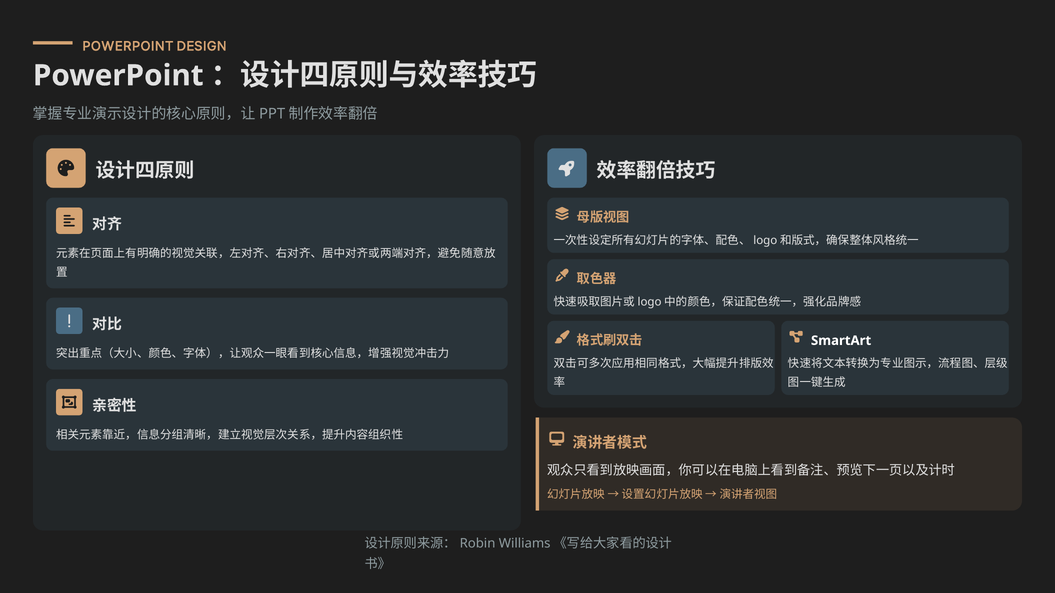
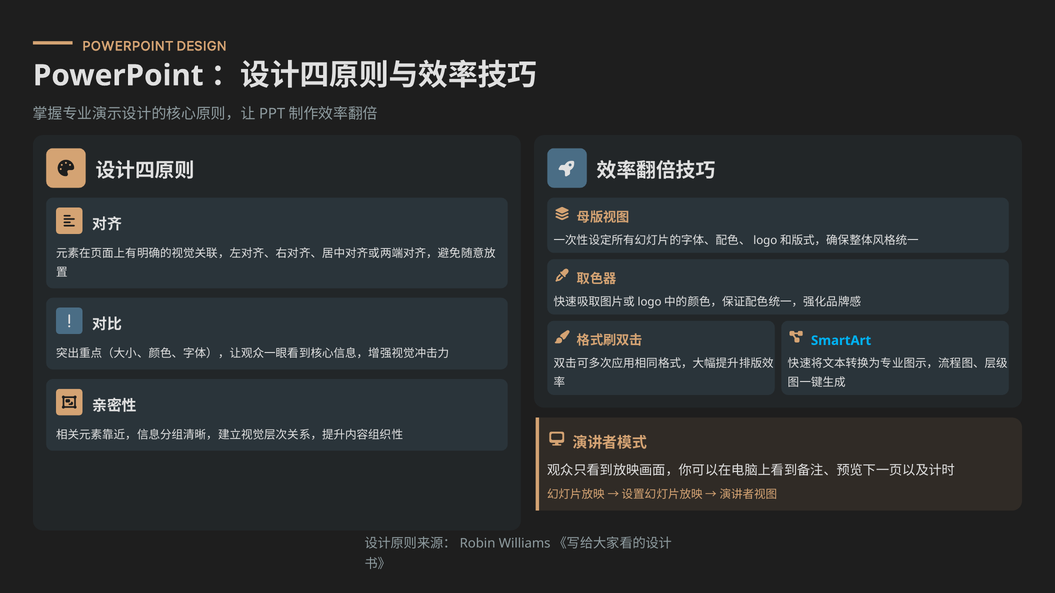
SmartArt colour: white -> light blue
